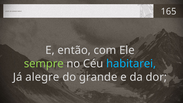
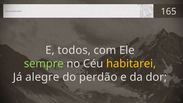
então: então -> todos
habitarei colour: light blue -> yellow
do grande: grande -> perdão
